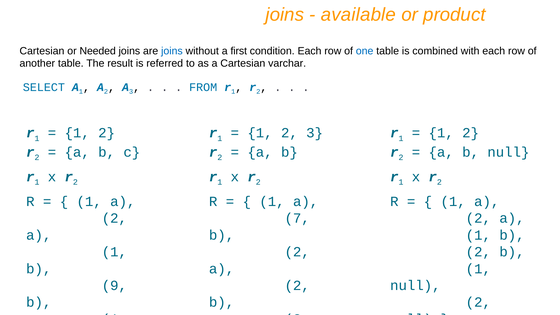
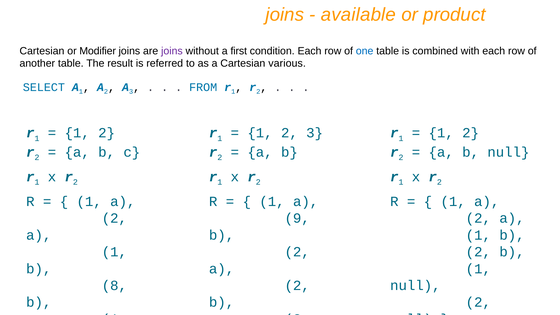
Needed: Needed -> Modifier
joins at (172, 51) colour: blue -> purple
varchar: varchar -> various
7: 7 -> 9
9: 9 -> 8
